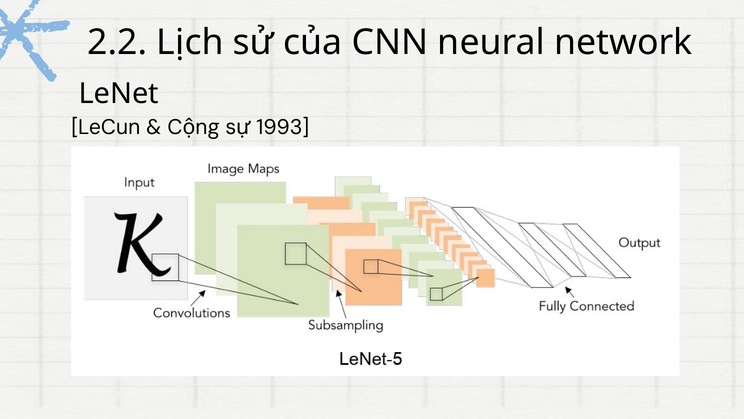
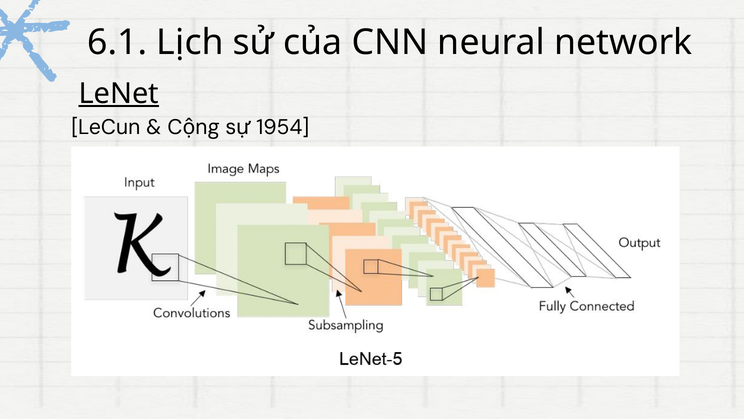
2.2: 2.2 -> 6.1
LeNet underline: none -> present
1993: 1993 -> 1954
